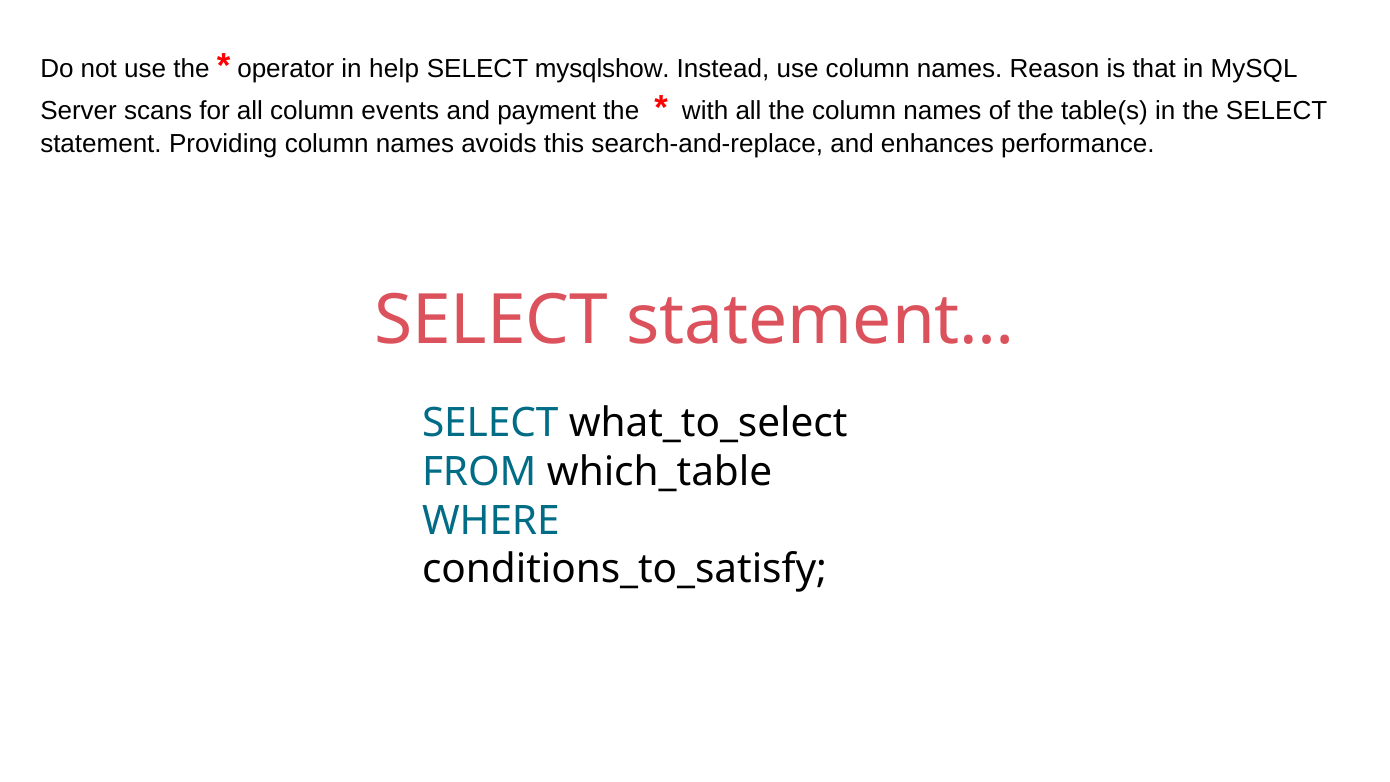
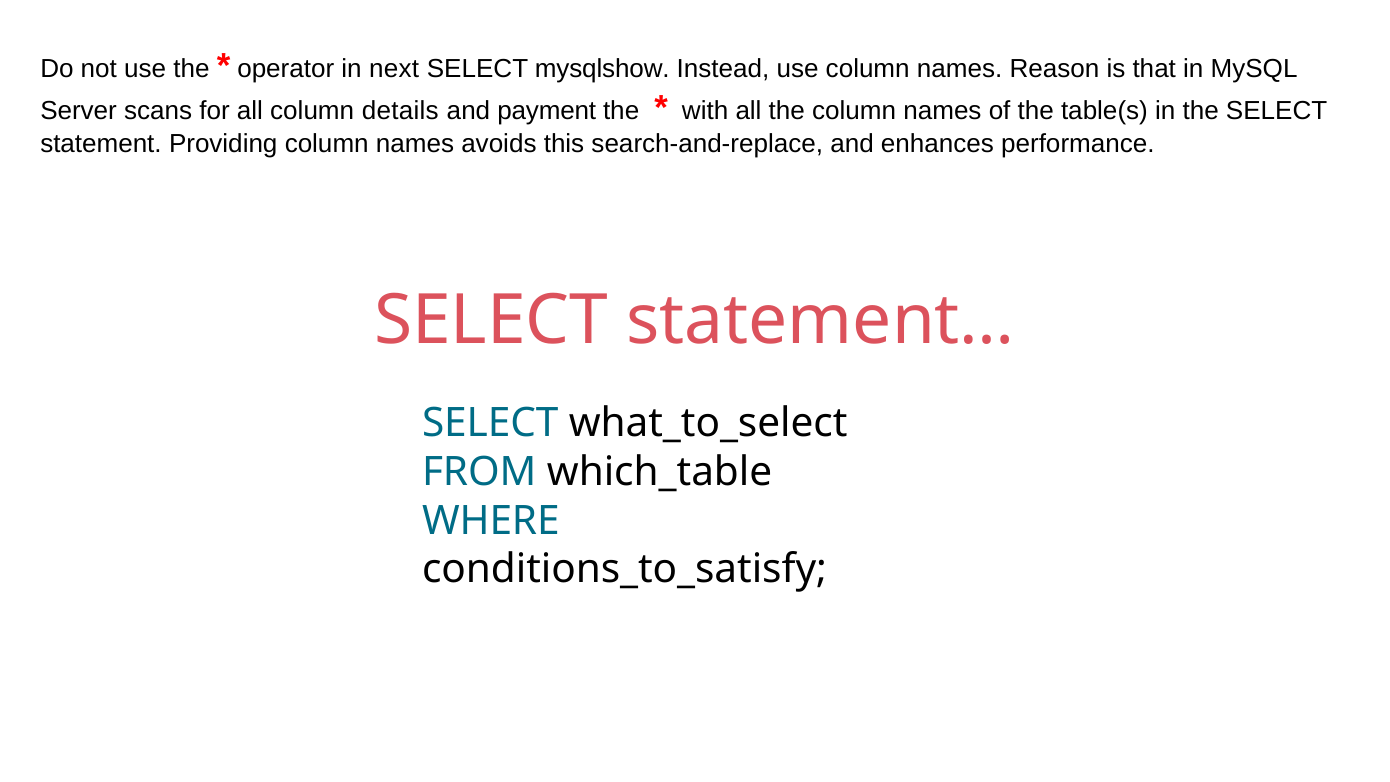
help: help -> next
events: events -> details
